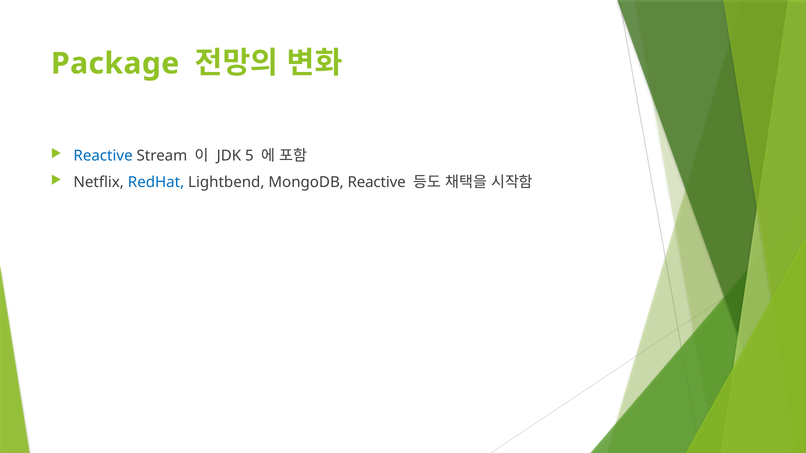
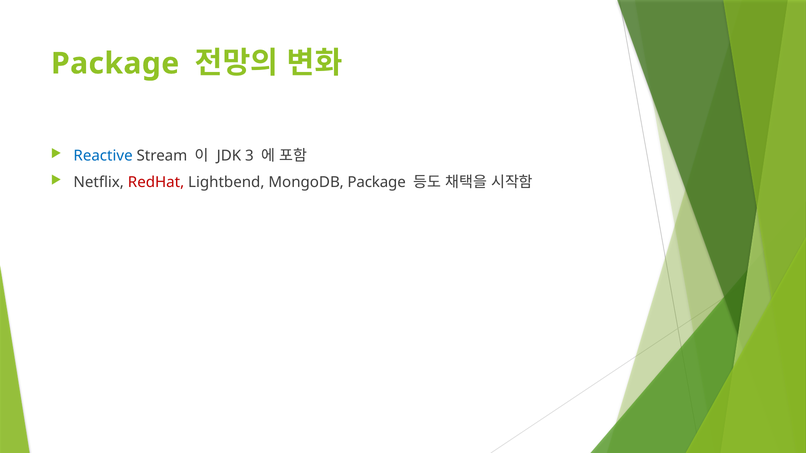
5: 5 -> 3
RedHat colour: blue -> red
MongoDB Reactive: Reactive -> Package
